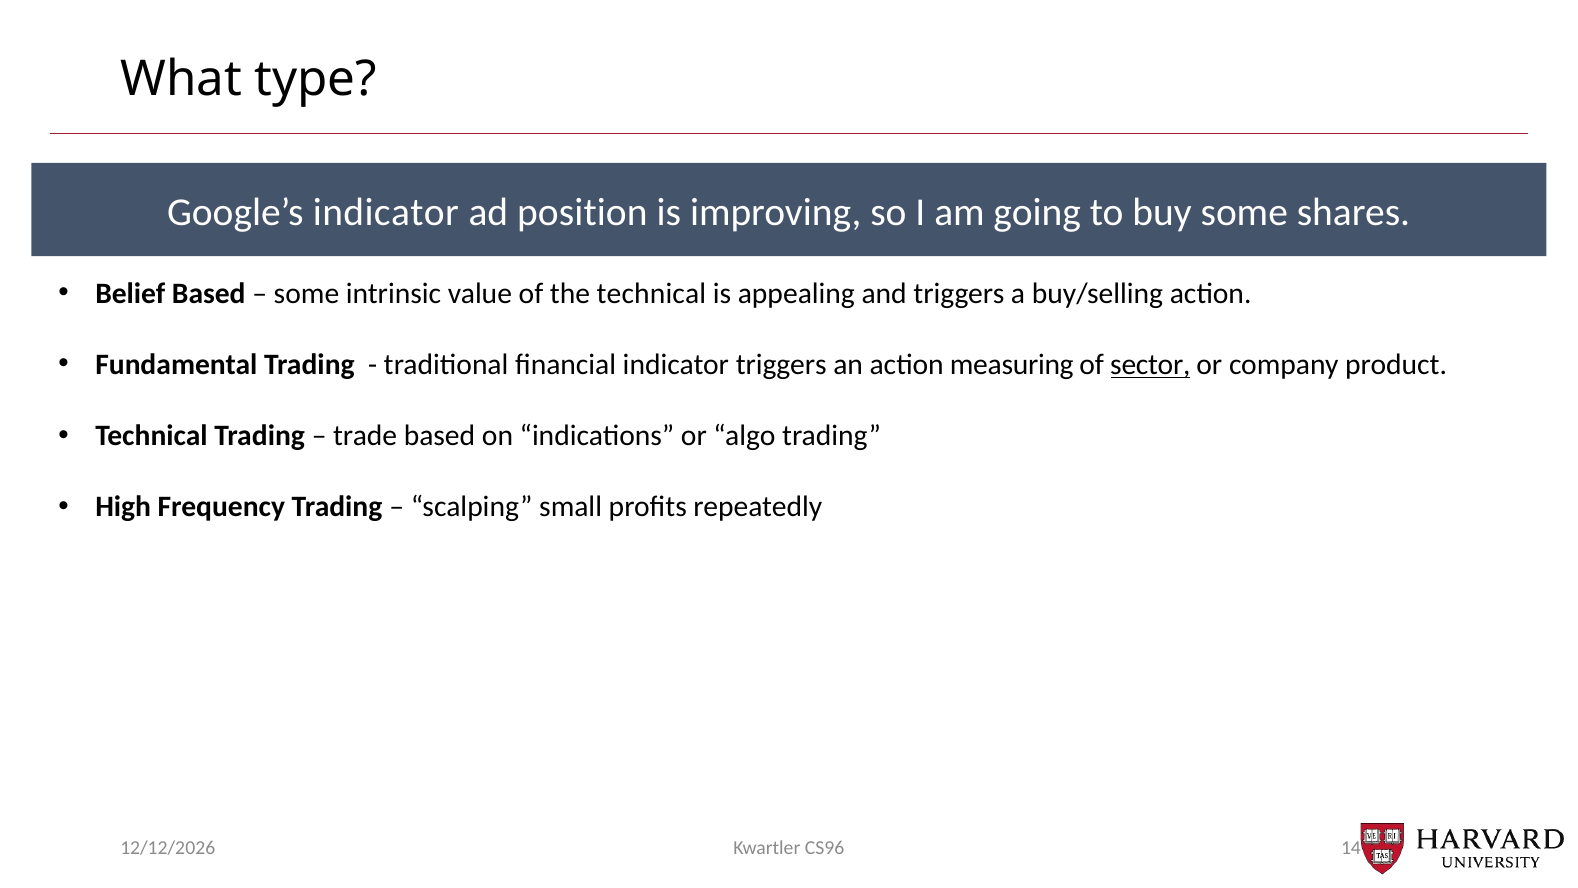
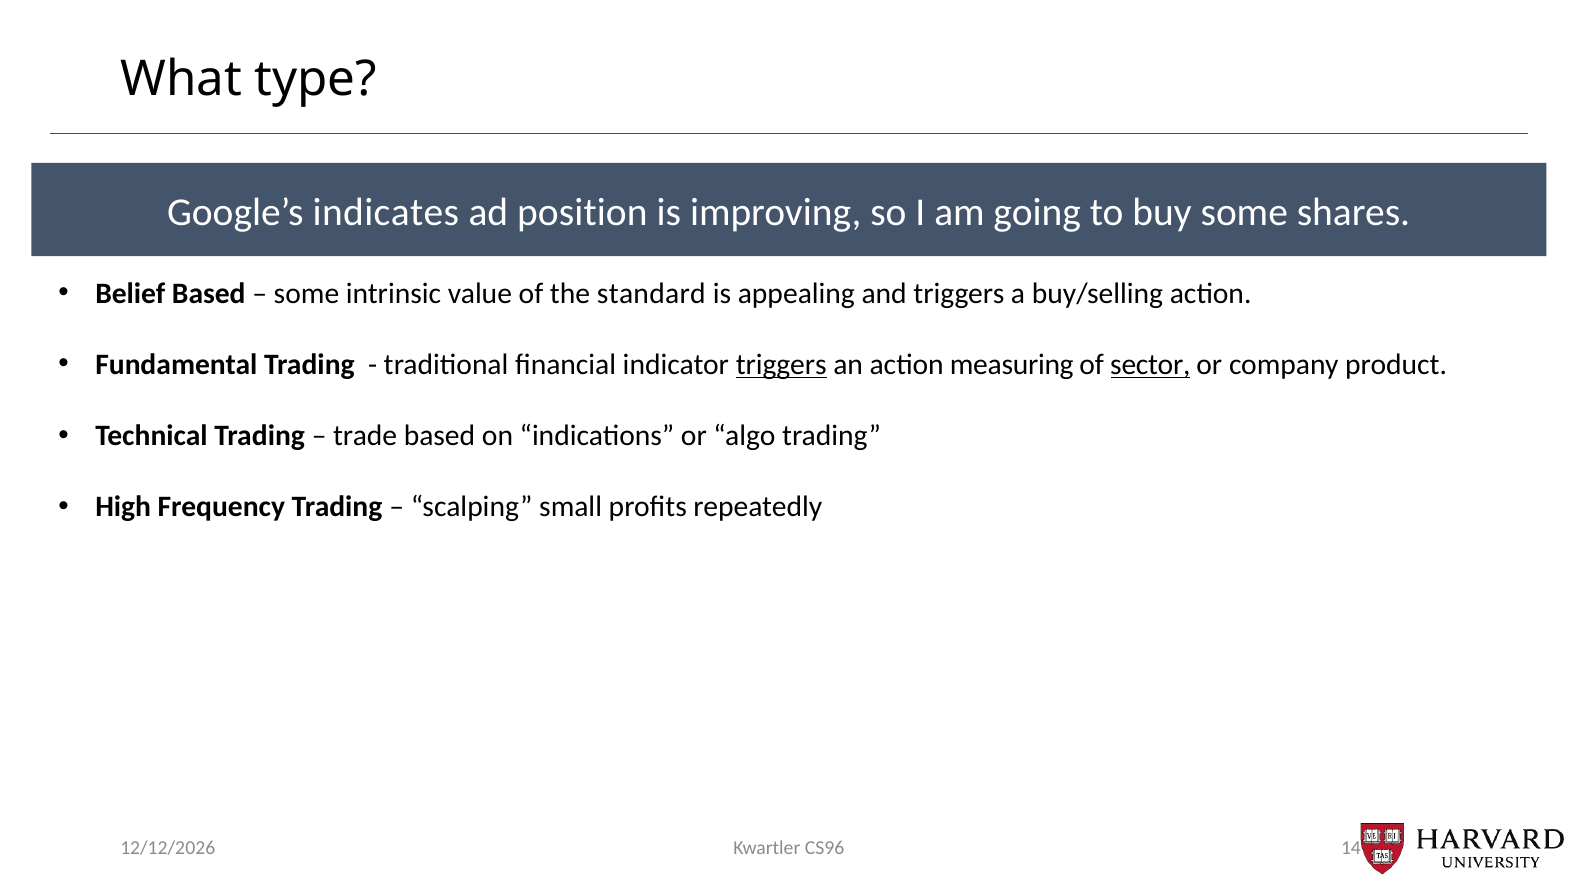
Google’s indicator: indicator -> indicates
the technical: technical -> standard
triggers at (781, 365) underline: none -> present
